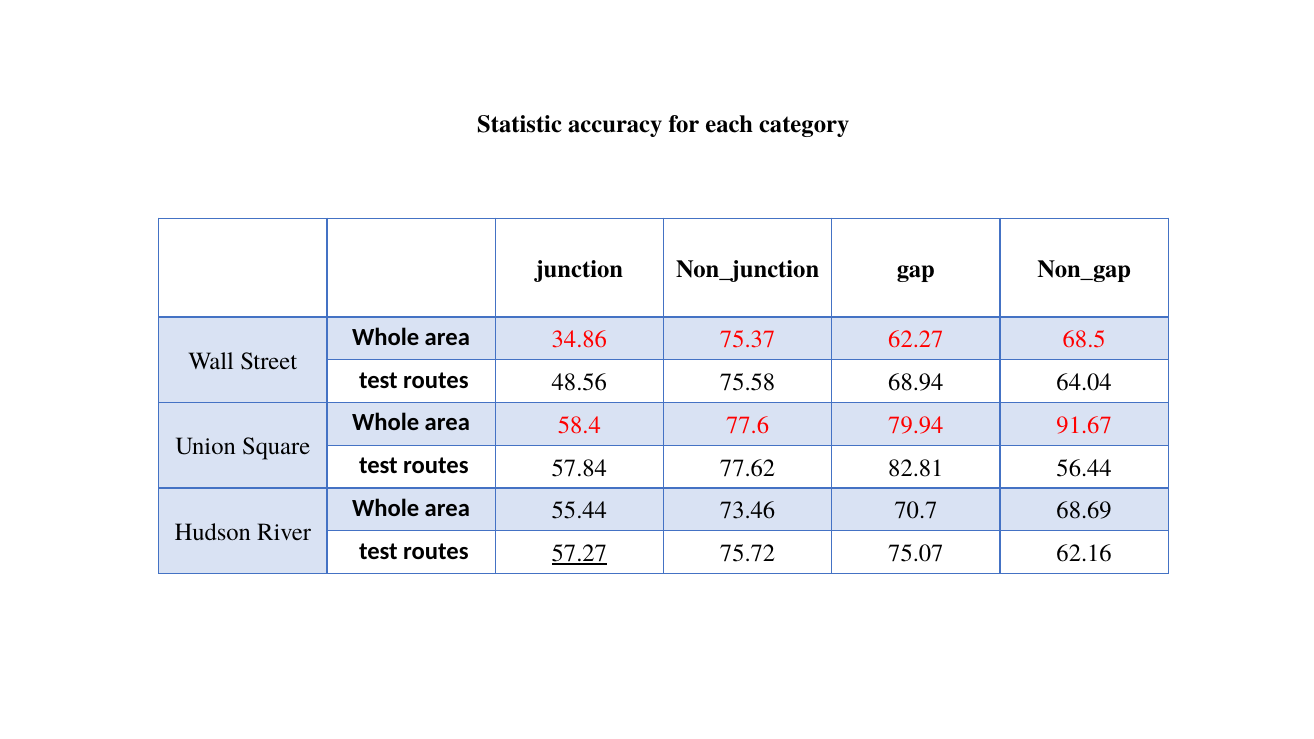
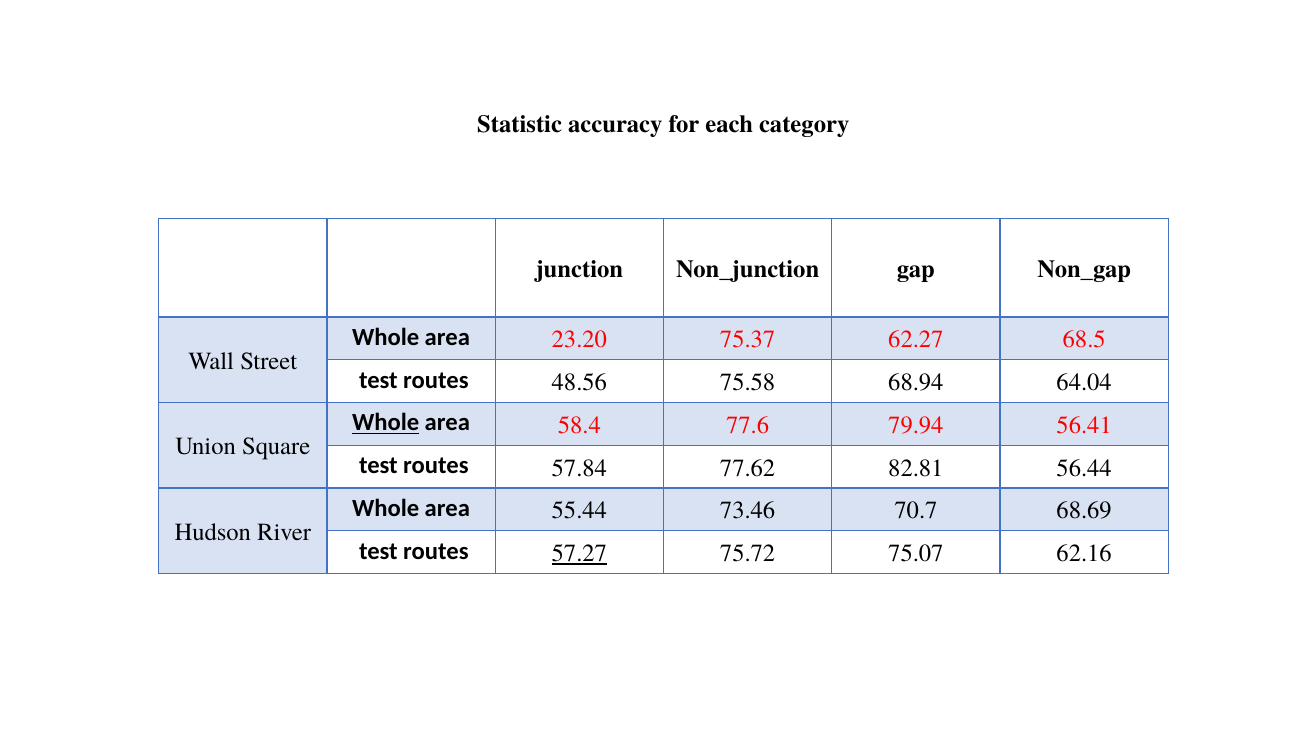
34.86: 34.86 -> 23.20
Whole at (386, 423) underline: none -> present
91.67: 91.67 -> 56.41
